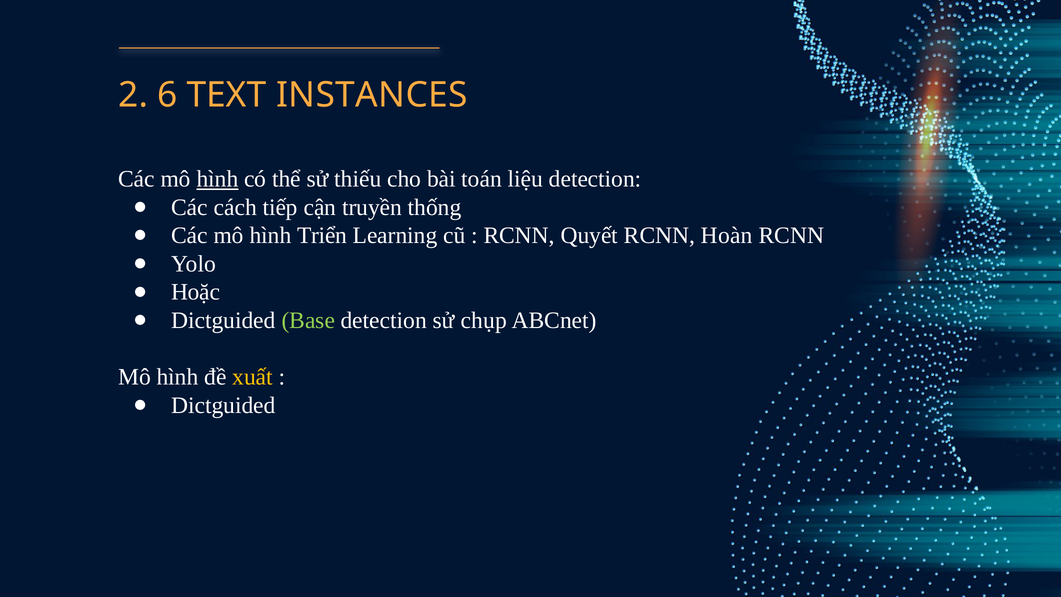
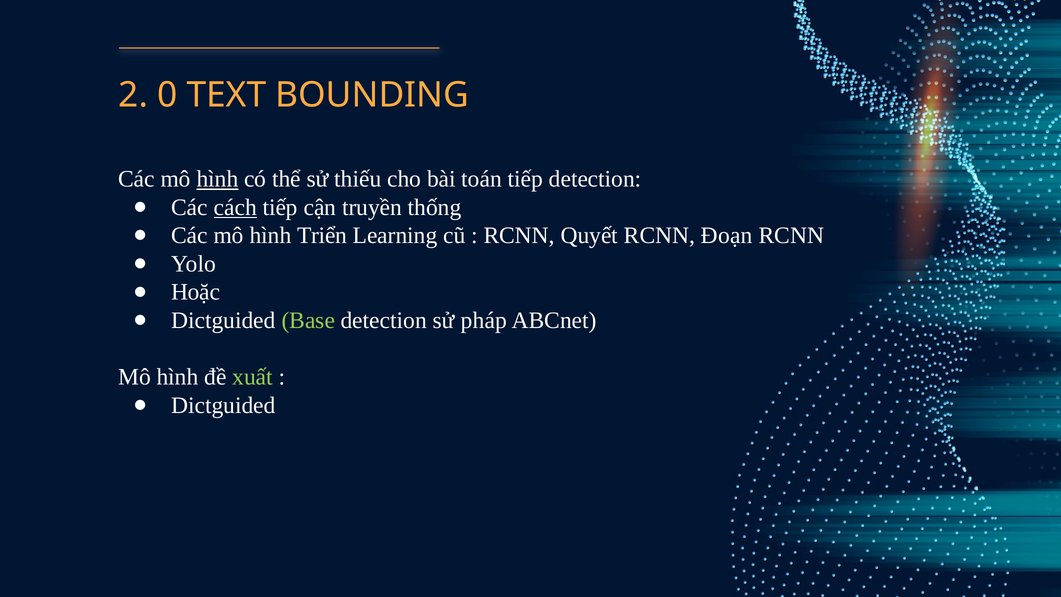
6: 6 -> 0
INSTANCES: INSTANCES -> BOUNDING
toán liệu: liệu -> tiếp
cách underline: none -> present
Hoàn: Hoàn -> Đoạn
chụp: chụp -> pháp
xuất colour: yellow -> light green
